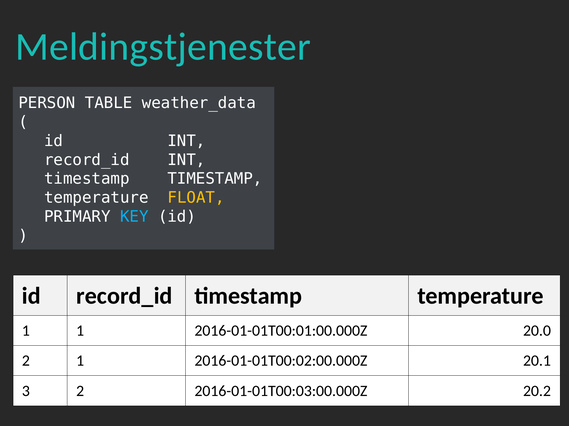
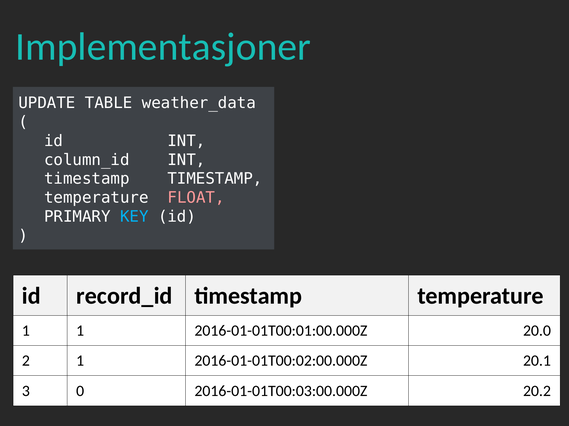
Meldingstjenester: Meldingstjenester -> Implementasjoner
PERSON: PERSON -> UPDATE
record_id at (87, 160): record_id -> column_id
FLOAT colour: yellow -> pink
3 2: 2 -> 0
